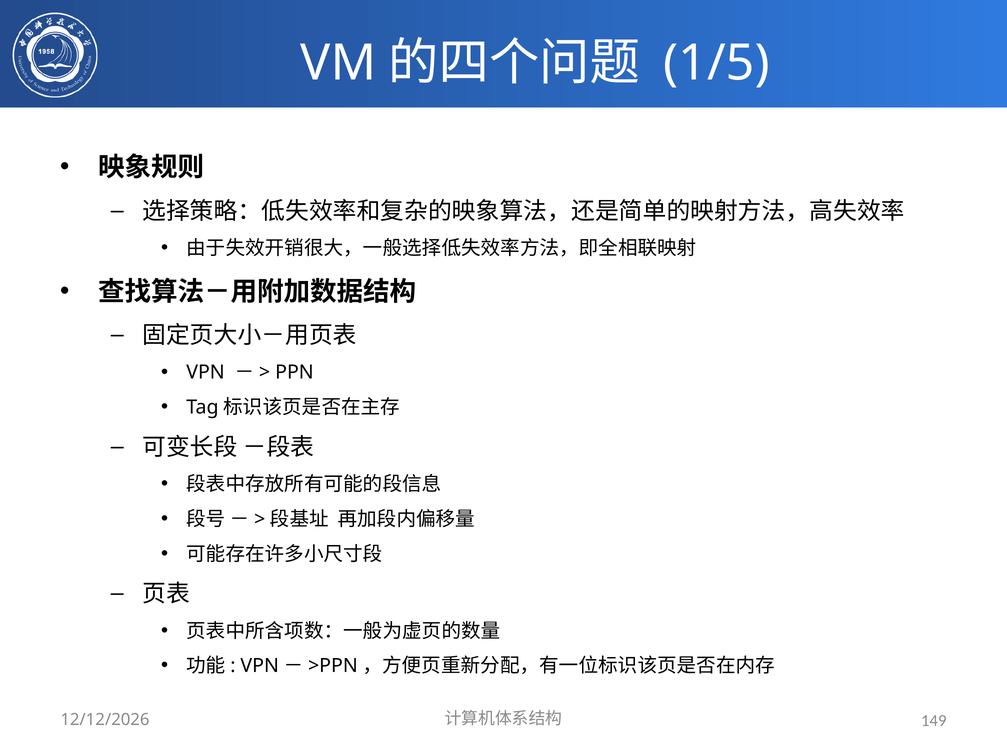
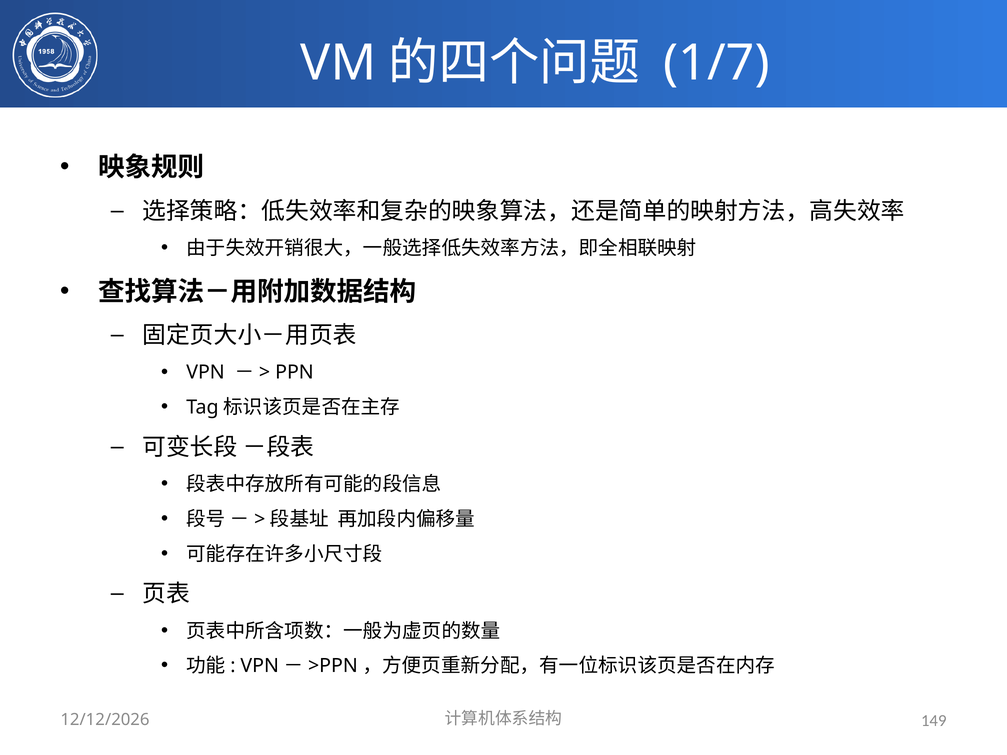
1/5: 1/5 -> 1/7
